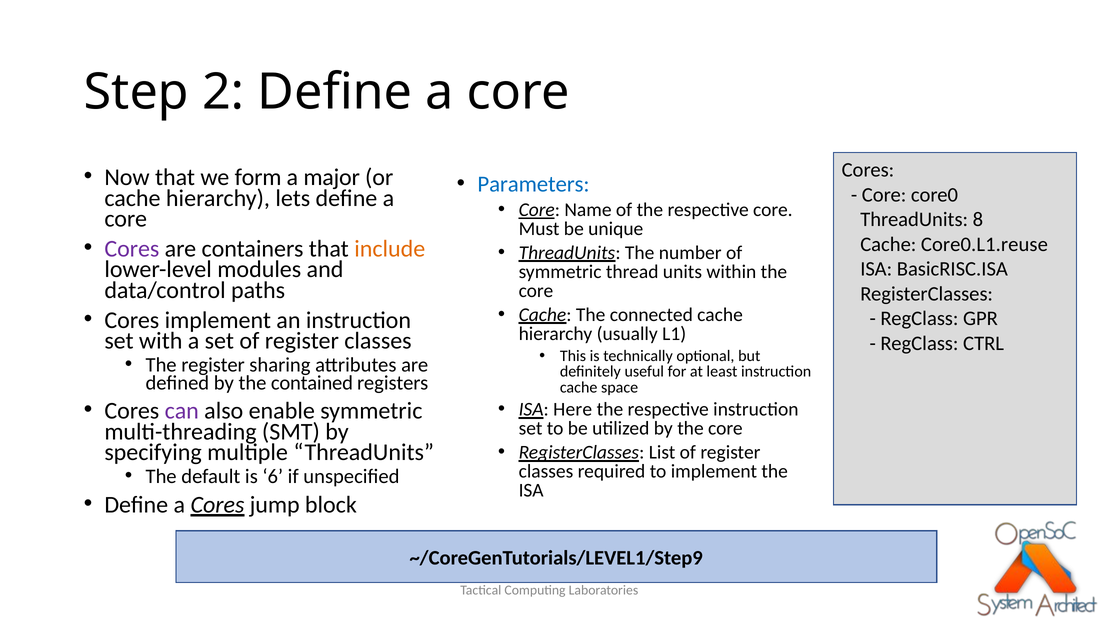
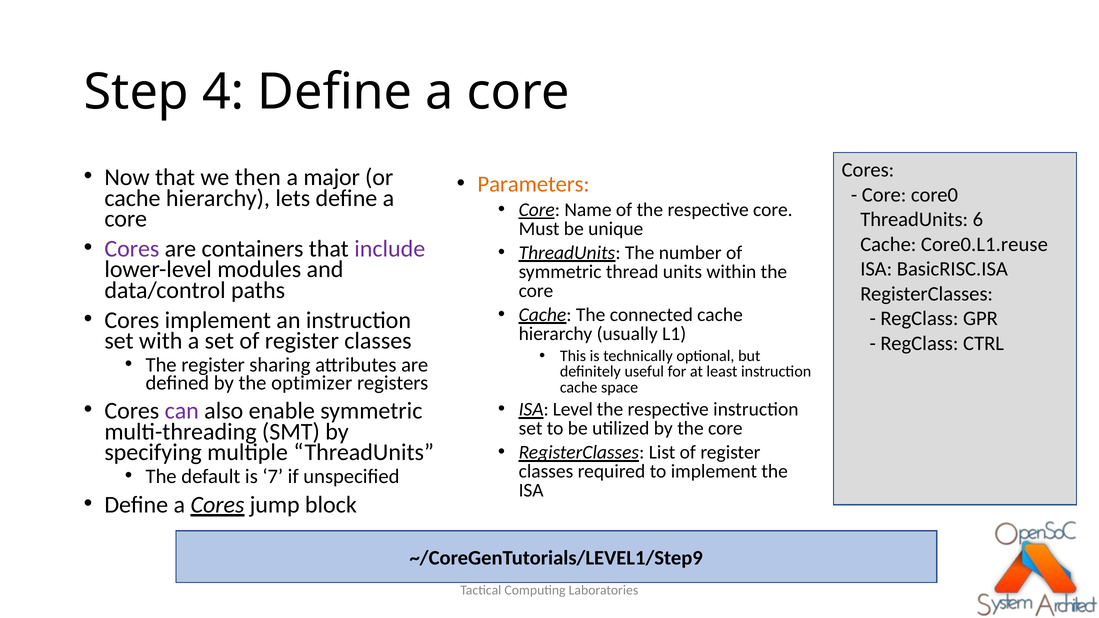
2: 2 -> 4
form: form -> then
Parameters colour: blue -> orange
8: 8 -> 6
include colour: orange -> purple
contained: contained -> optimizer
Here: Here -> Level
6: 6 -> 7
